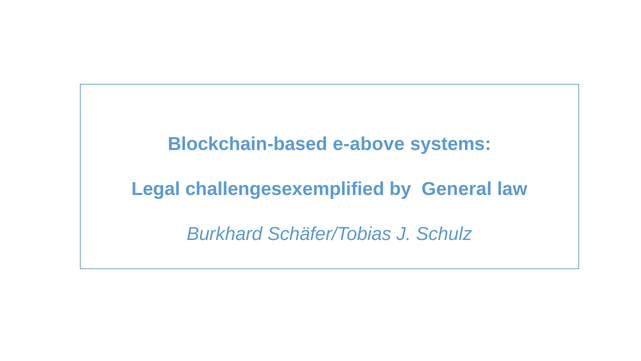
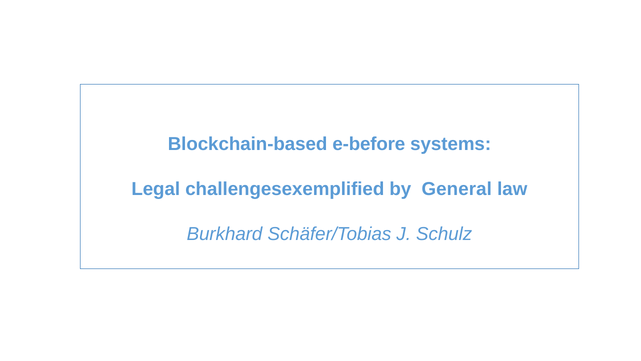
e-above: e-above -> e-before
